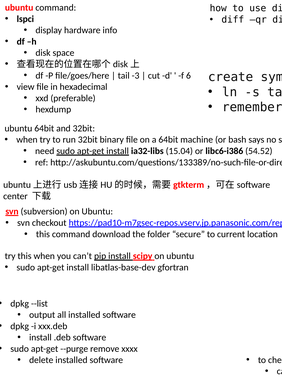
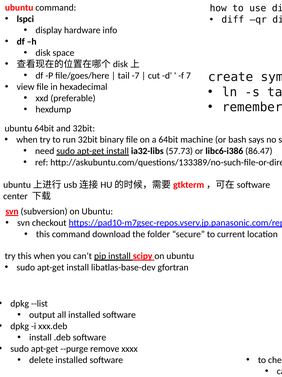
-3: -3 -> -7
6: 6 -> 7
15.04: 15.04 -> 57.73
54.52: 54.52 -> 86.47
